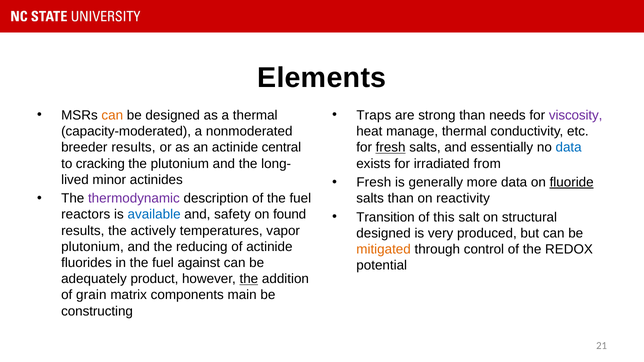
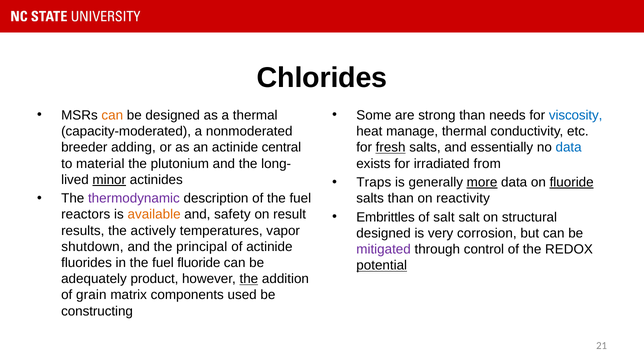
Elements: Elements -> Chlorides
Traps: Traps -> Some
viscosity colour: purple -> blue
breeder results: results -> adding
cracking: cracking -> material
minor underline: none -> present
Fresh at (374, 182): Fresh -> Traps
more underline: none -> present
available colour: blue -> orange
found: found -> result
Transition: Transition -> Embrittles
of this: this -> salt
produced: produced -> corrosion
plutonium at (92, 247): plutonium -> shutdown
reducing: reducing -> principal
mitigated colour: orange -> purple
fuel against: against -> fluoride
potential underline: none -> present
main: main -> used
